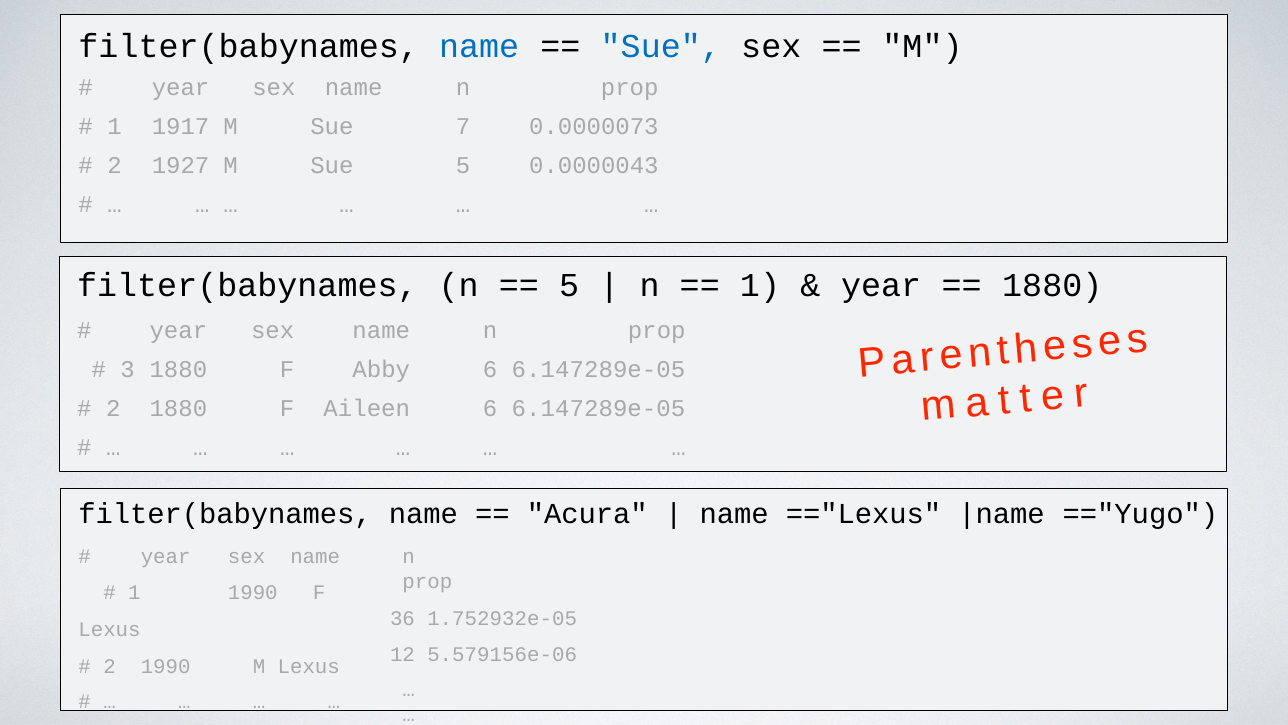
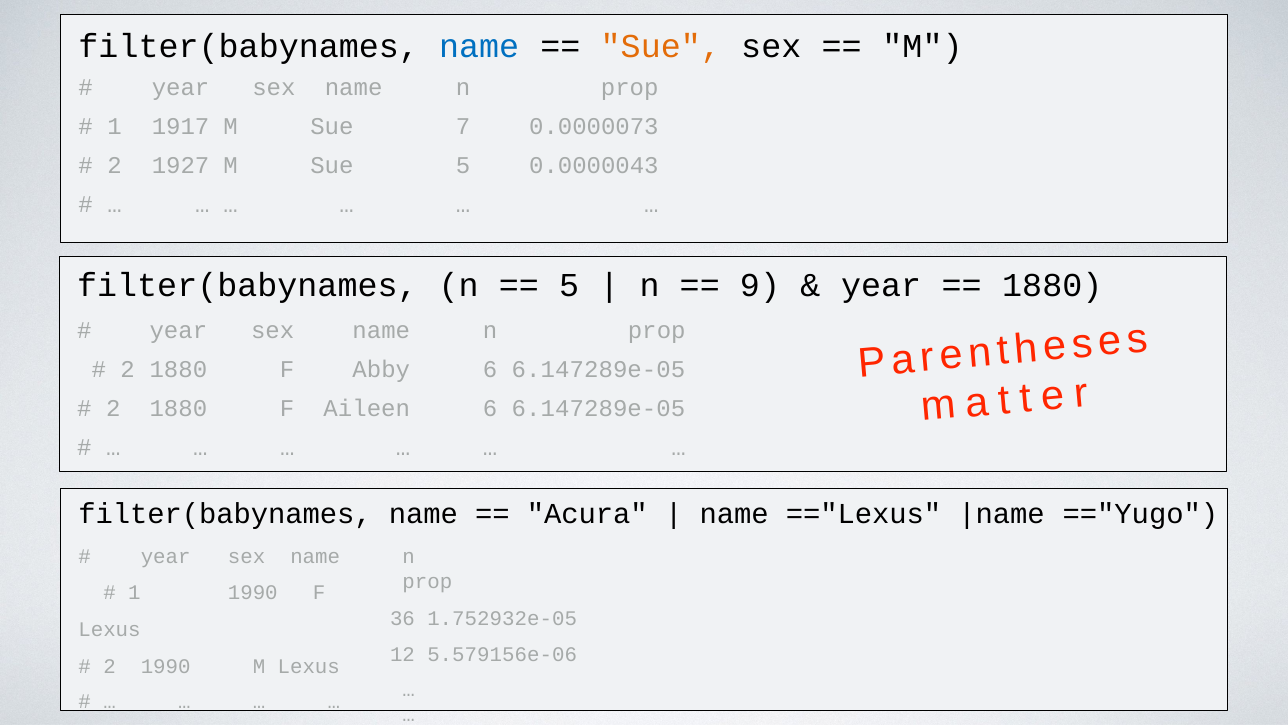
Sue at (661, 47) colour: blue -> orange
1 at (760, 285): 1 -> 9
3 at (128, 370): 3 -> 2
